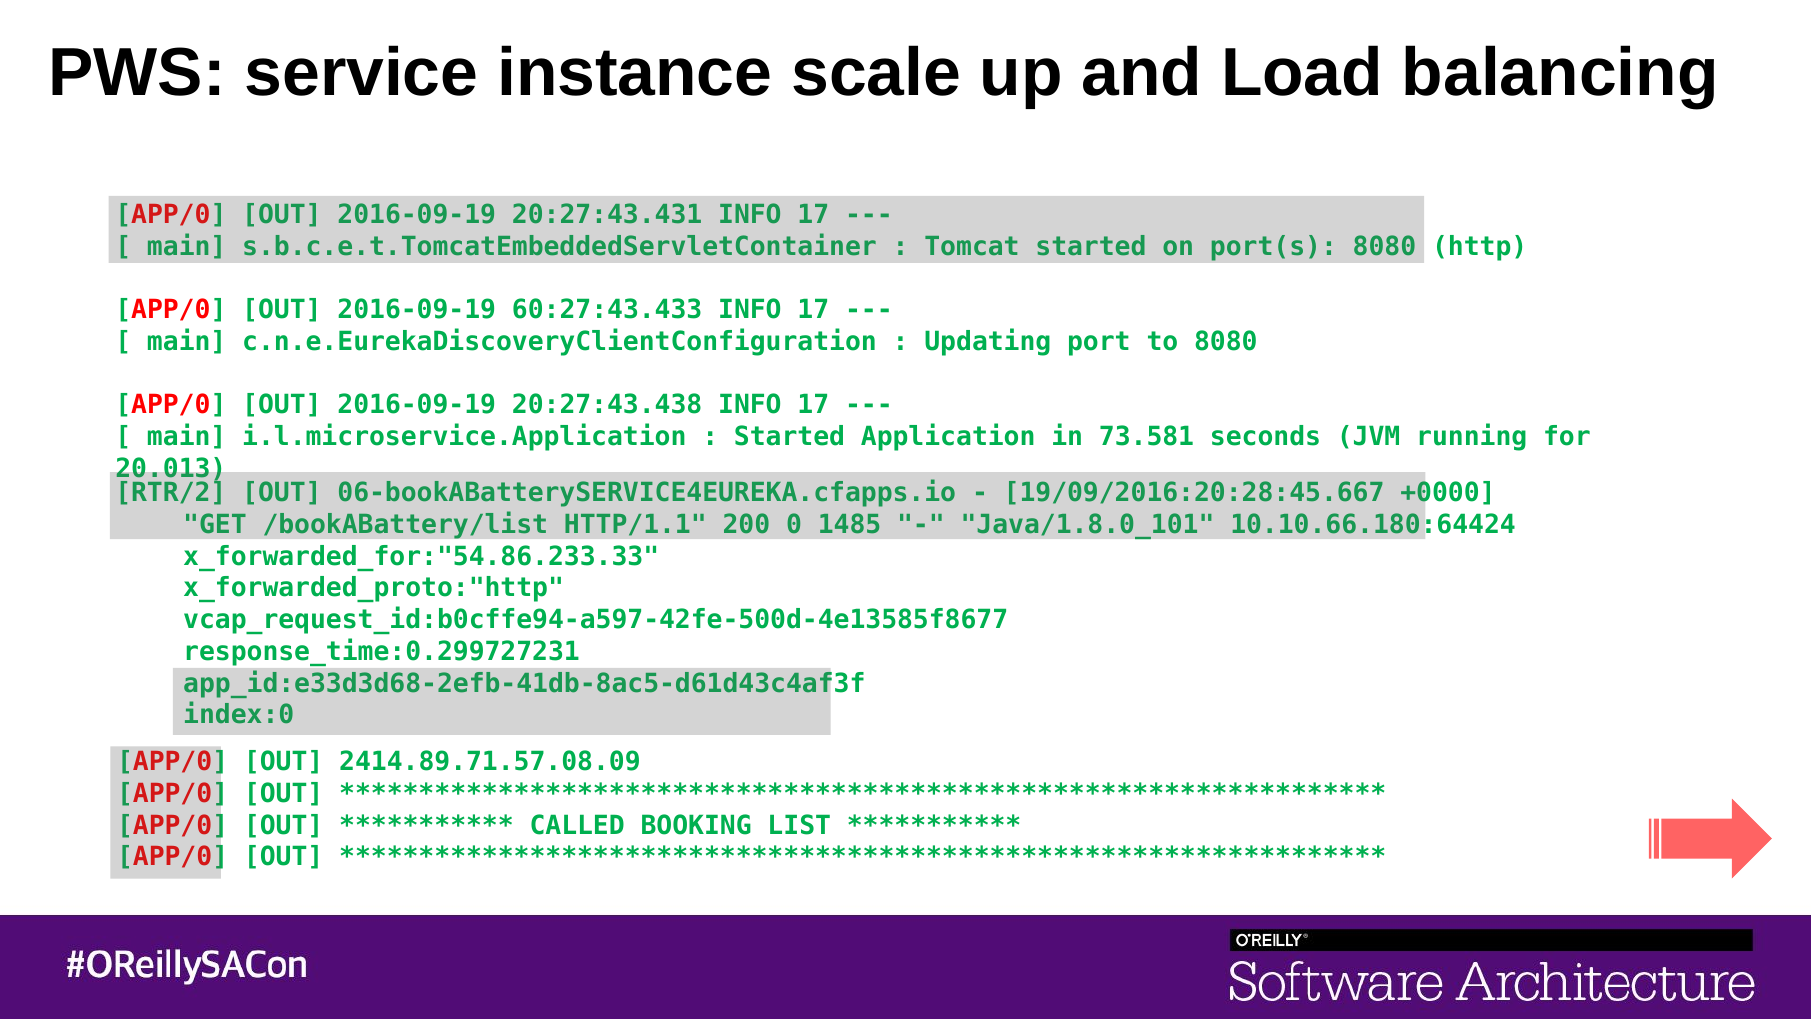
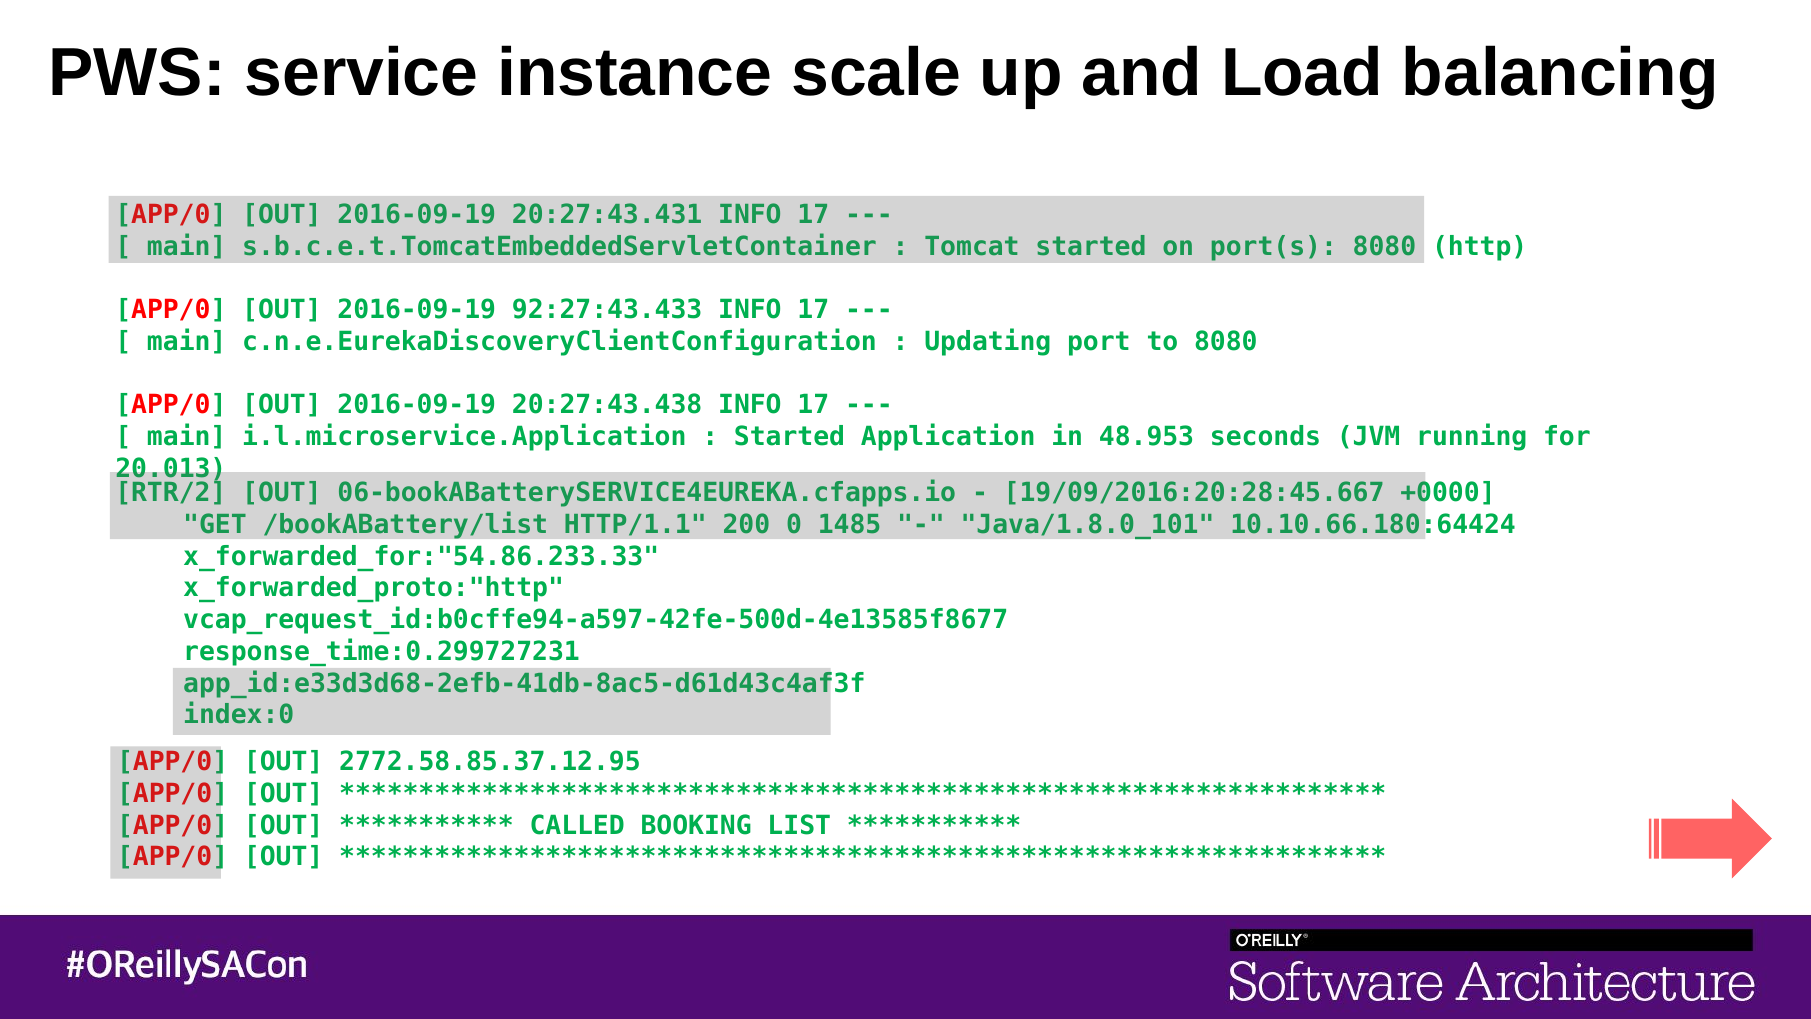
60:27:43.433: 60:27:43.433 -> 92:27:43.433
73.581: 73.581 -> 48.953
2414.89.71.57.08.09: 2414.89.71.57.08.09 -> 2772.58.85.37.12.95
